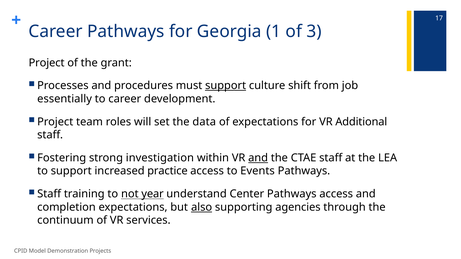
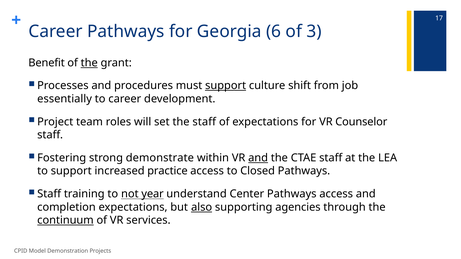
1: 1 -> 6
Project at (47, 63): Project -> Benefit
the at (89, 63) underline: none -> present
the data: data -> staff
Additional: Additional -> Counselor
investigation: investigation -> demonstrate
Events: Events -> Closed
continuum underline: none -> present
